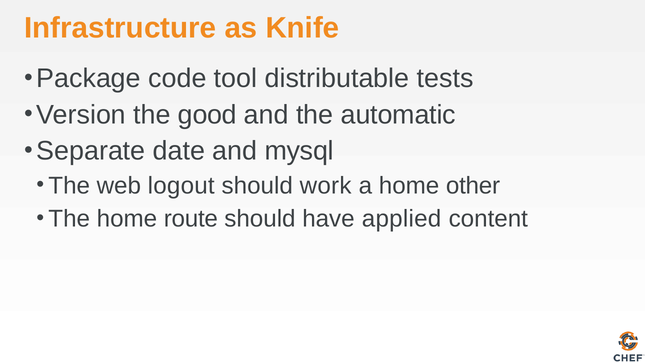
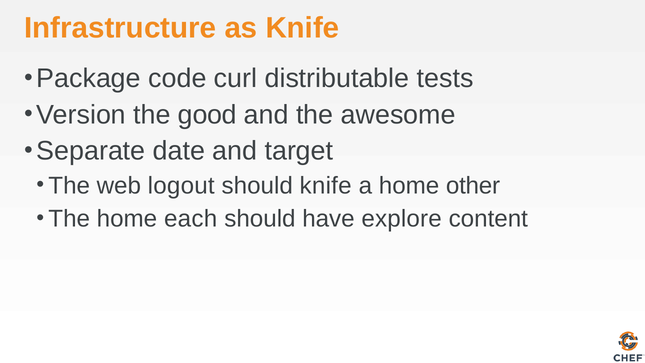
tool: tool -> curl
automatic: automatic -> awesome
mysql: mysql -> target
should work: work -> knife
route: route -> each
applied: applied -> explore
